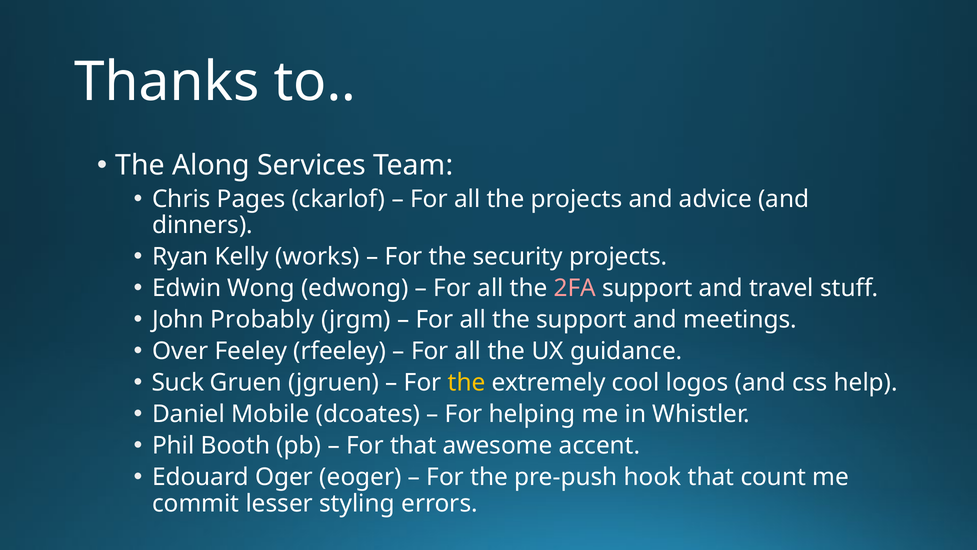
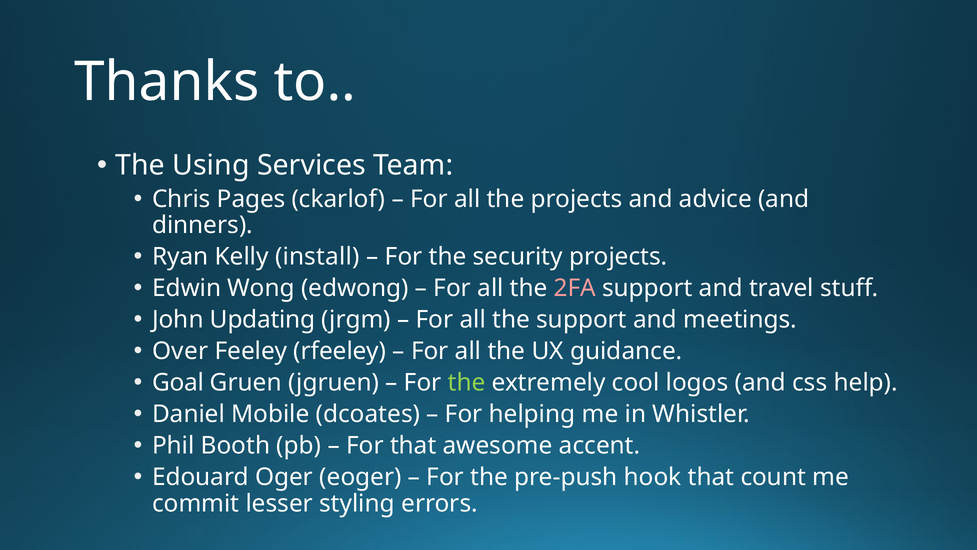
Along: Along -> Using
works: works -> install
Probably: Probably -> Updating
Suck: Suck -> Goal
the at (467, 382) colour: yellow -> light green
